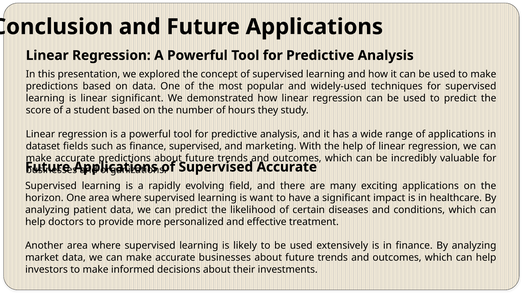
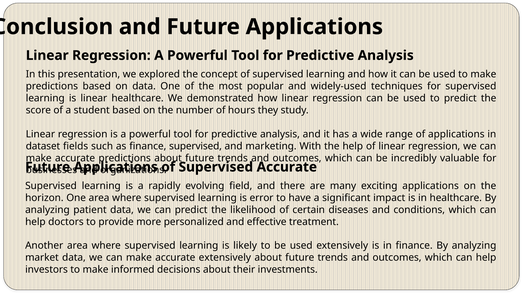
linear significant: significant -> healthcare
want: want -> error
accurate businesses: businesses -> extensively
